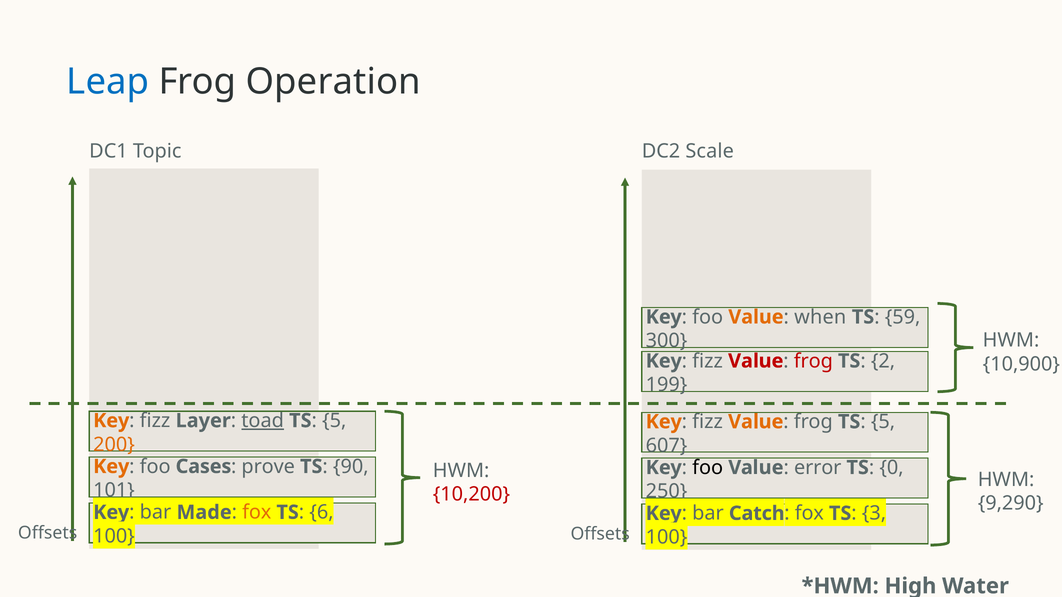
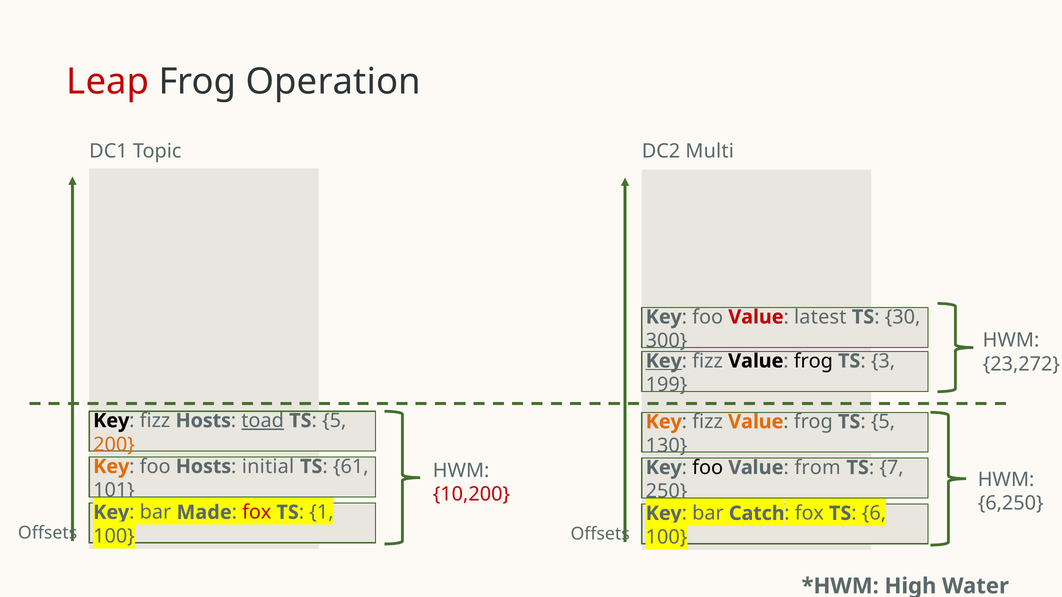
Leap colour: blue -> red
Scale: Scale -> Multi
Value at (756, 317) colour: orange -> red
when: when -> latest
59: 59 -> 30
Key at (664, 361) underline: none -> present
Value at (756, 361) colour: red -> black
frog at (813, 361) colour: red -> black
2: 2 -> 3
10,900: 10,900 -> 23,272
Key at (111, 421) colour: orange -> black
fizz Layer: Layer -> Hosts
607: 607 -> 130
foo Cases: Cases -> Hosts
prove: prove -> initial
90: 90 -> 61
error: error -> from
0: 0 -> 7
9,290: 9,290 -> 6,250
fox at (257, 513) colour: orange -> red
6: 6 -> 1
3: 3 -> 6
